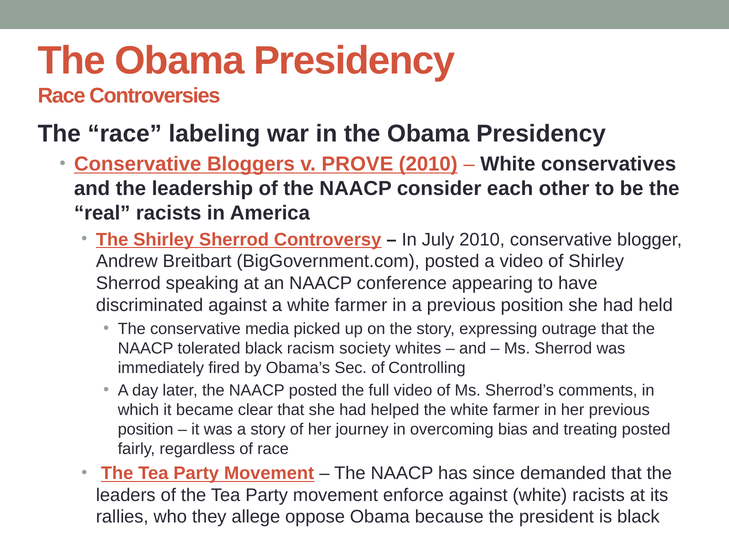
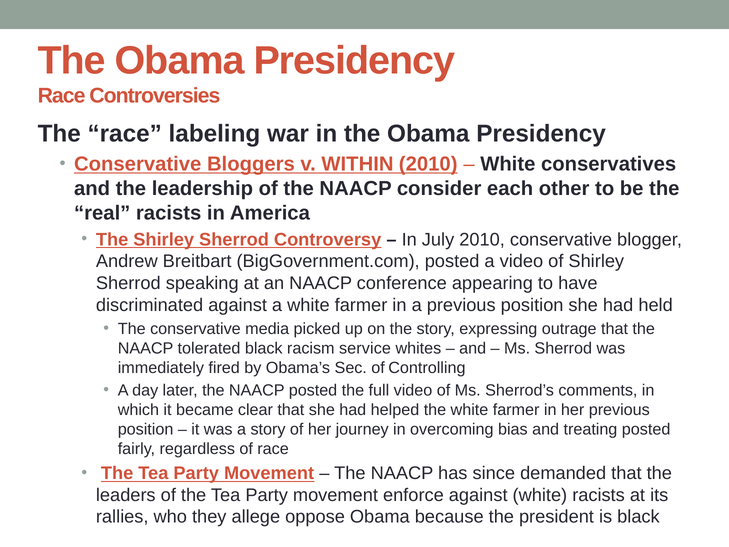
PROVE: PROVE -> WITHIN
society: society -> service
